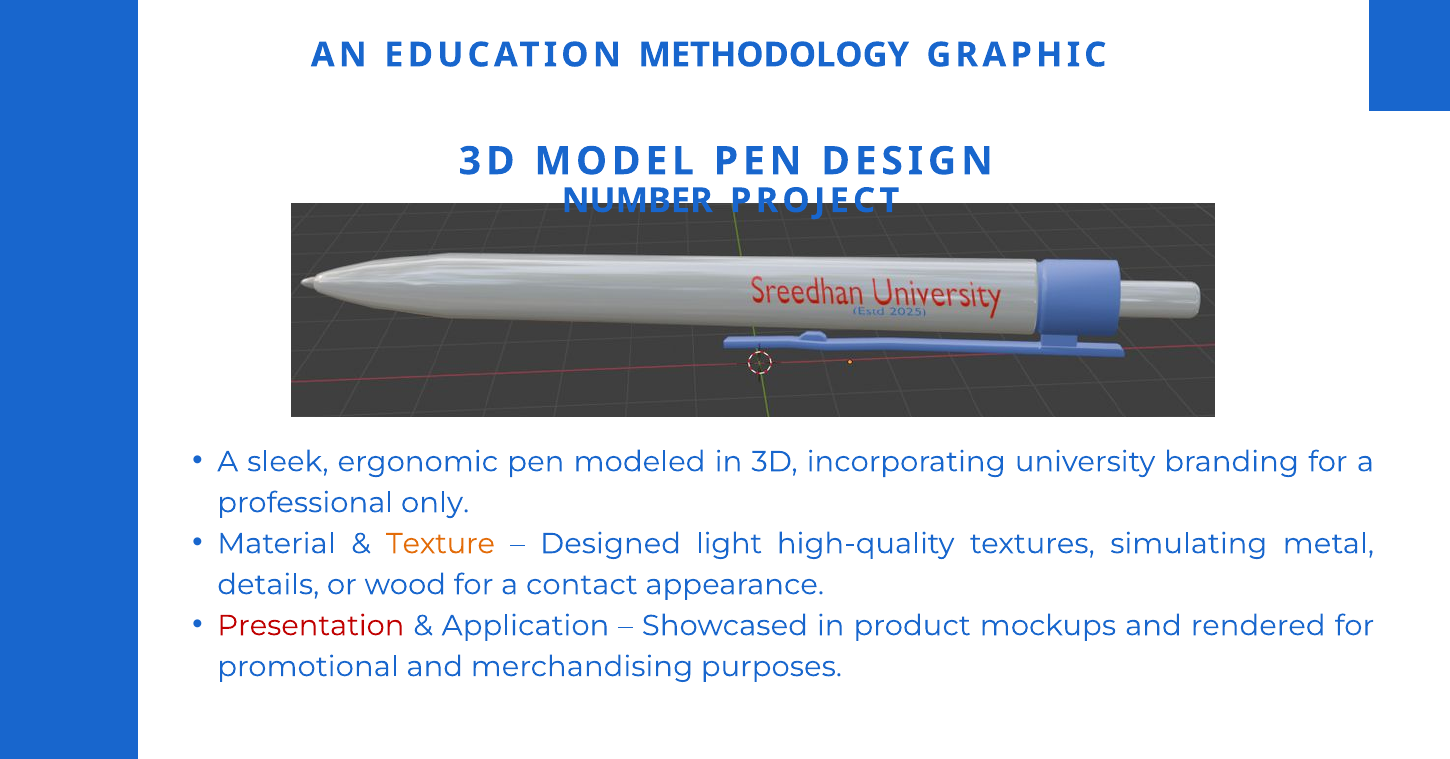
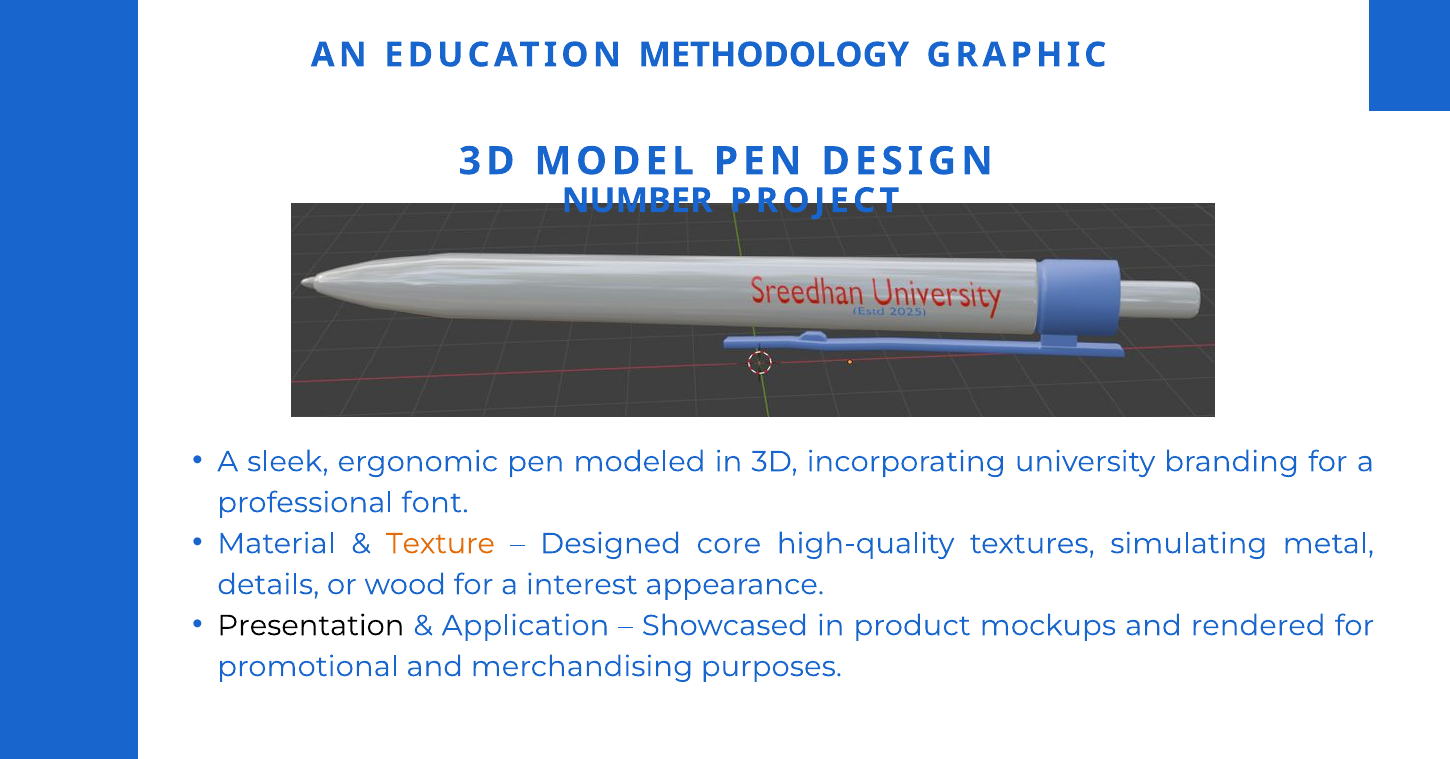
only: only -> font
light: light -> core
contact: contact -> interest
Presentation colour: red -> black
